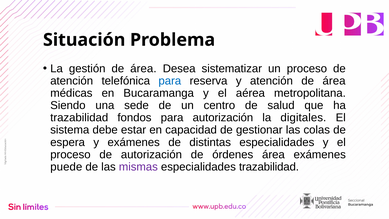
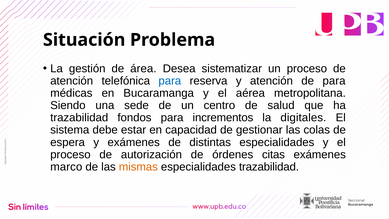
atención de área: área -> para
para autorización: autorización -> incrementos
órdenes área: área -> citas
puede: puede -> marco
mismas colour: purple -> orange
